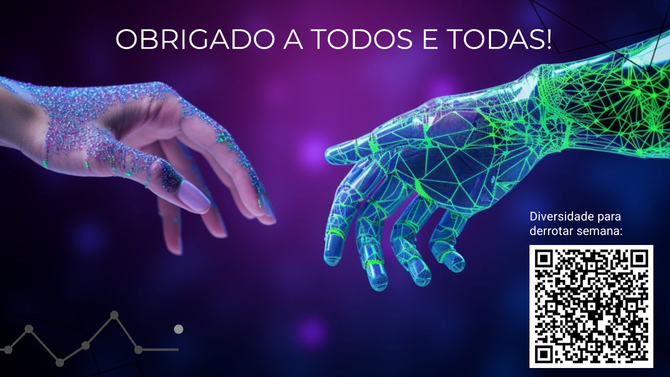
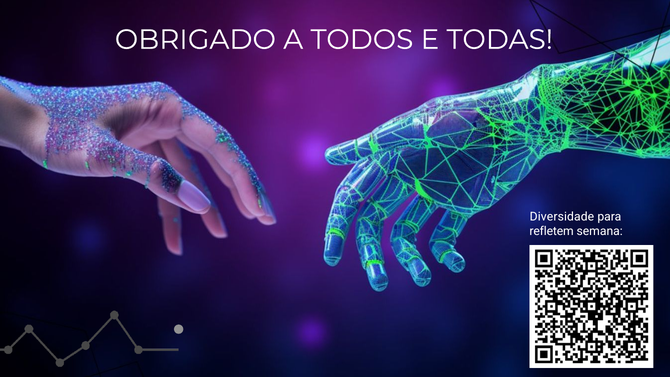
derrotar: derrotar -> refletem
